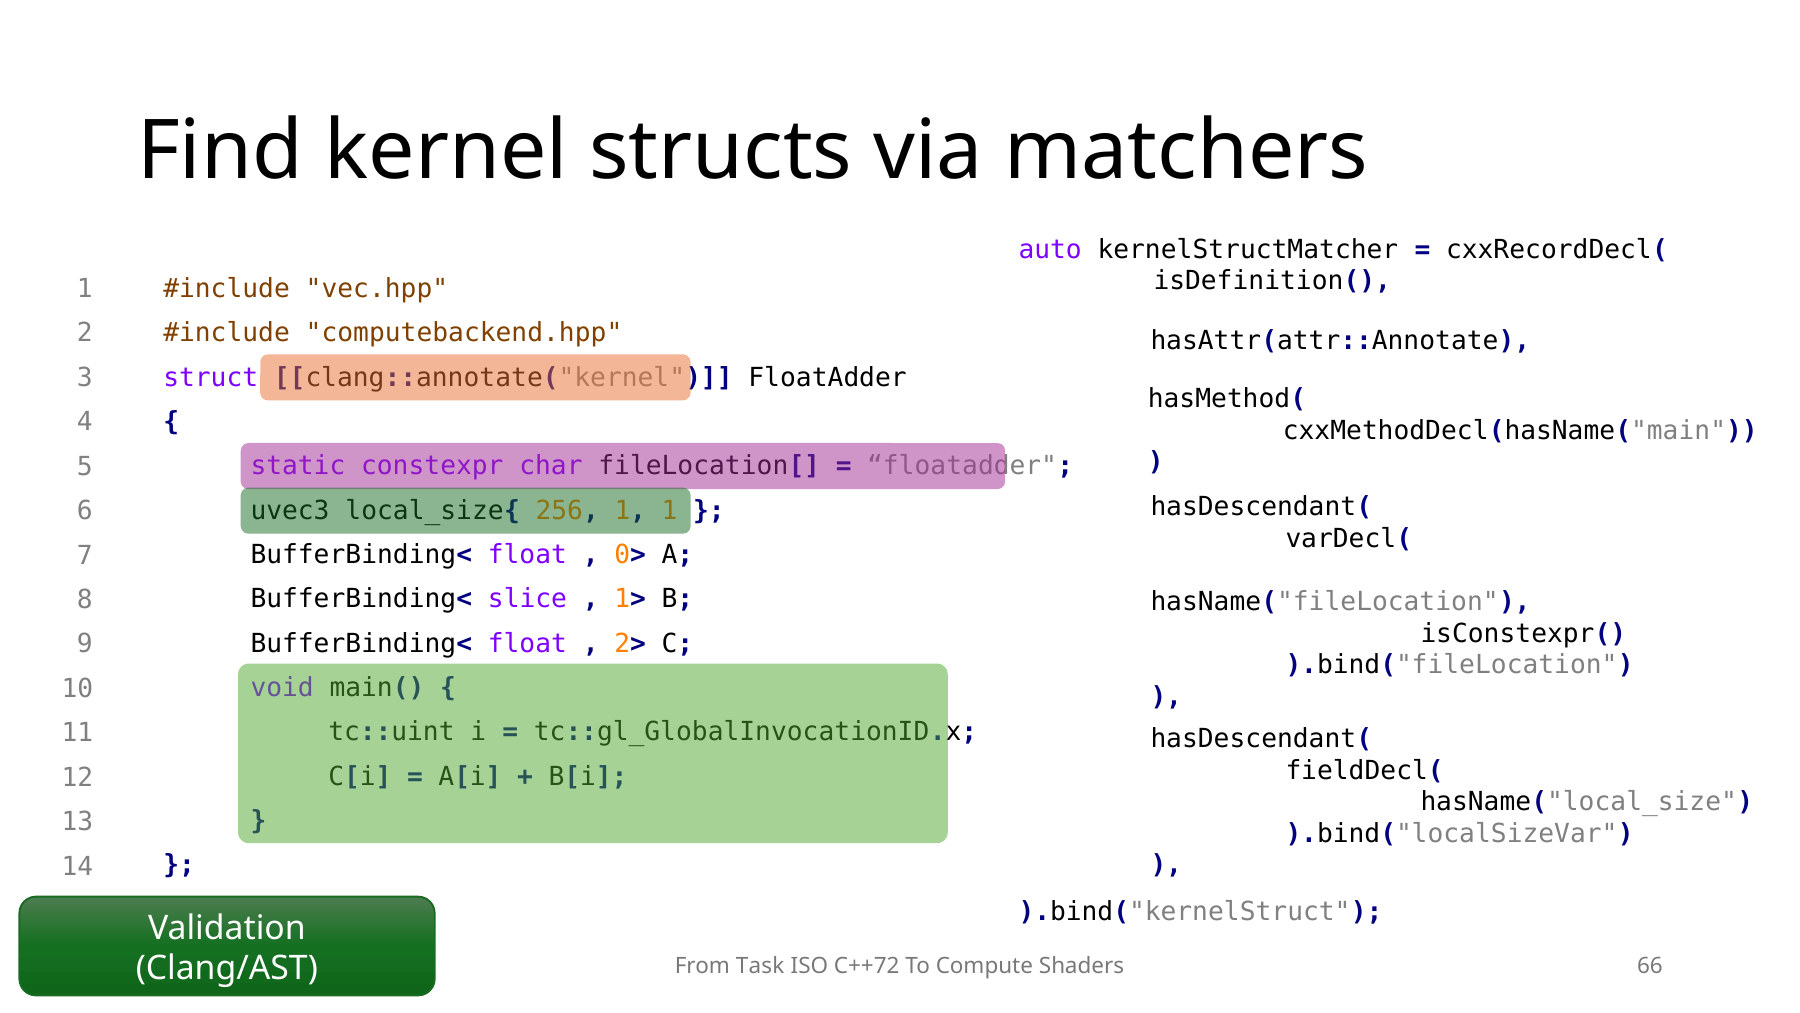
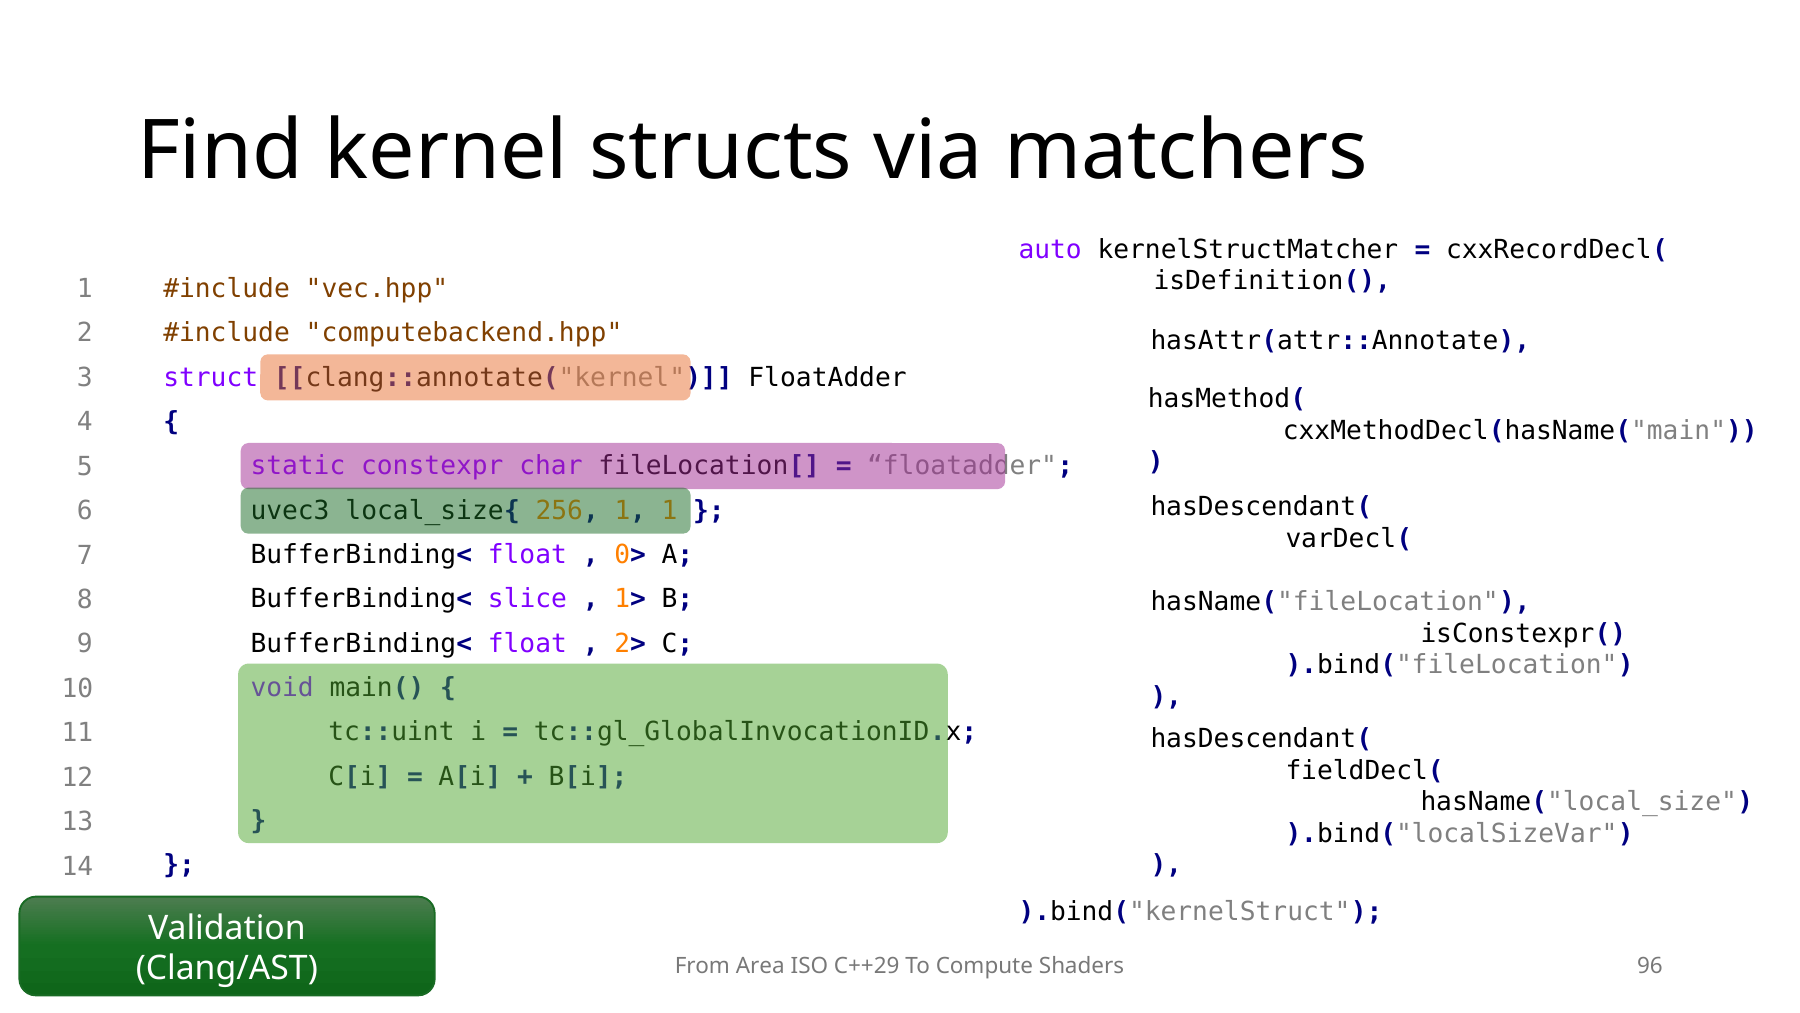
Task: Task -> Area
C++72: C++72 -> C++29
66: 66 -> 96
